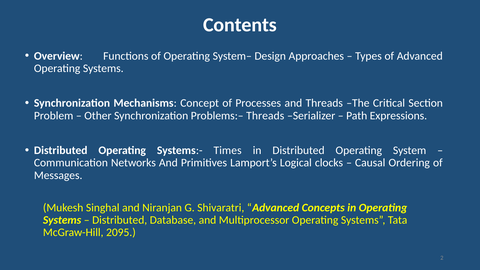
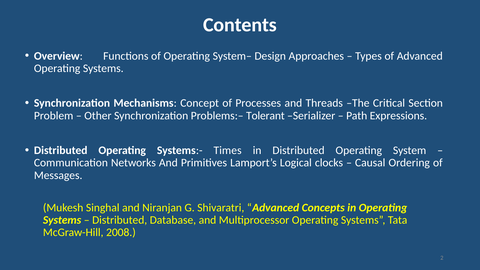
Problems:– Threads: Threads -> Tolerant
2095: 2095 -> 2008
